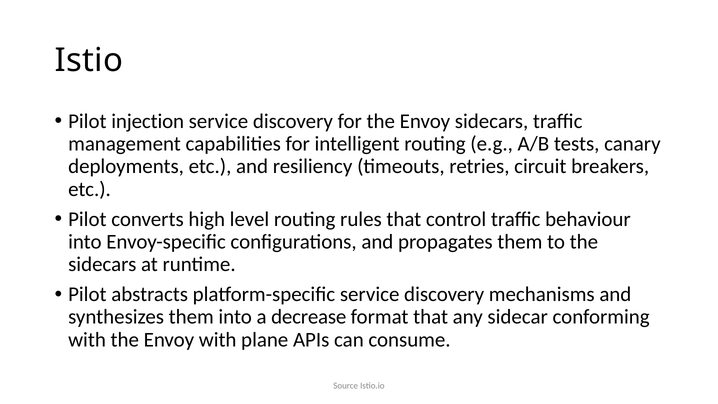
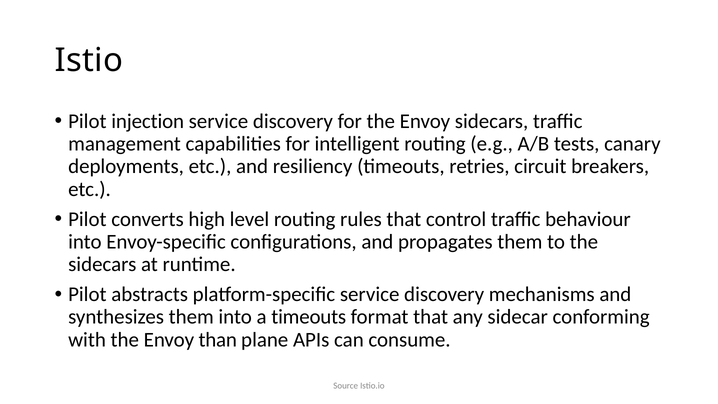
a decrease: decrease -> timeouts
Envoy with: with -> than
